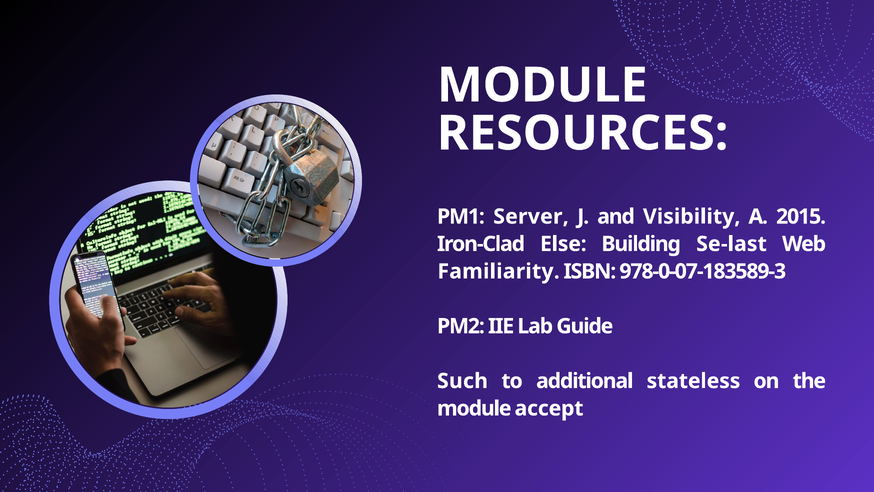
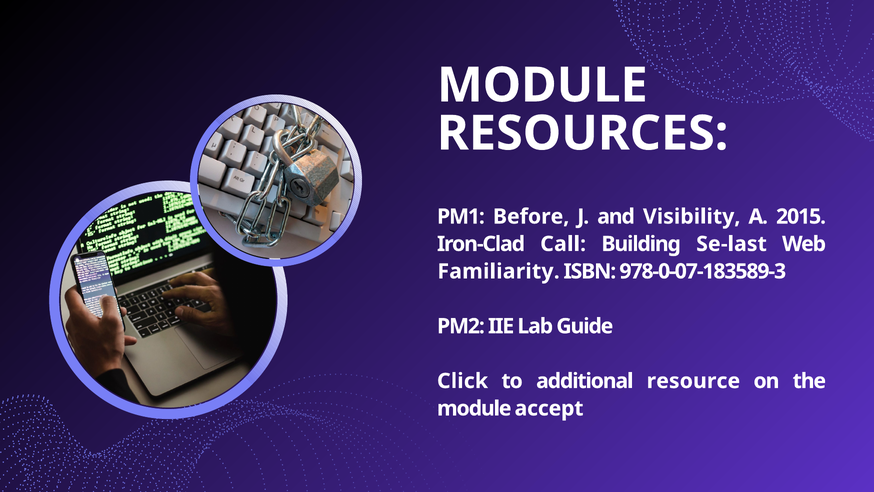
Server: Server -> Before
Else: Else -> Call
Such: Such -> Click
stateless: stateless -> resource
